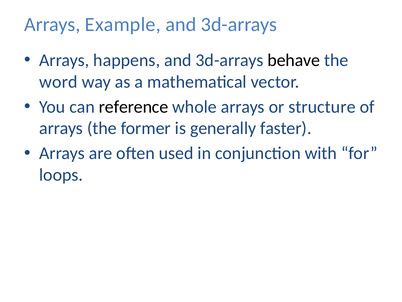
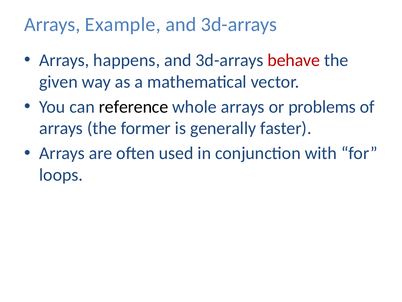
behave colour: black -> red
word: word -> given
structure: structure -> problems
